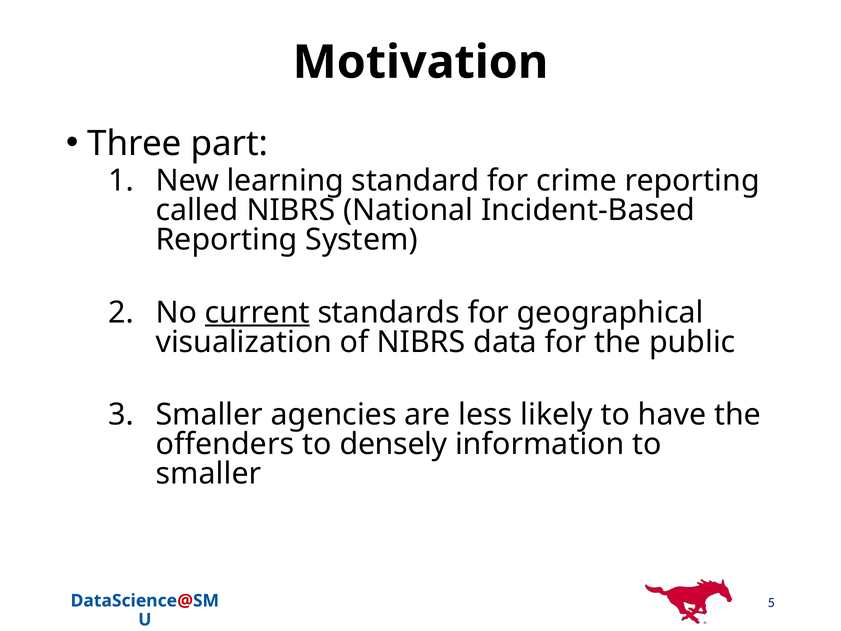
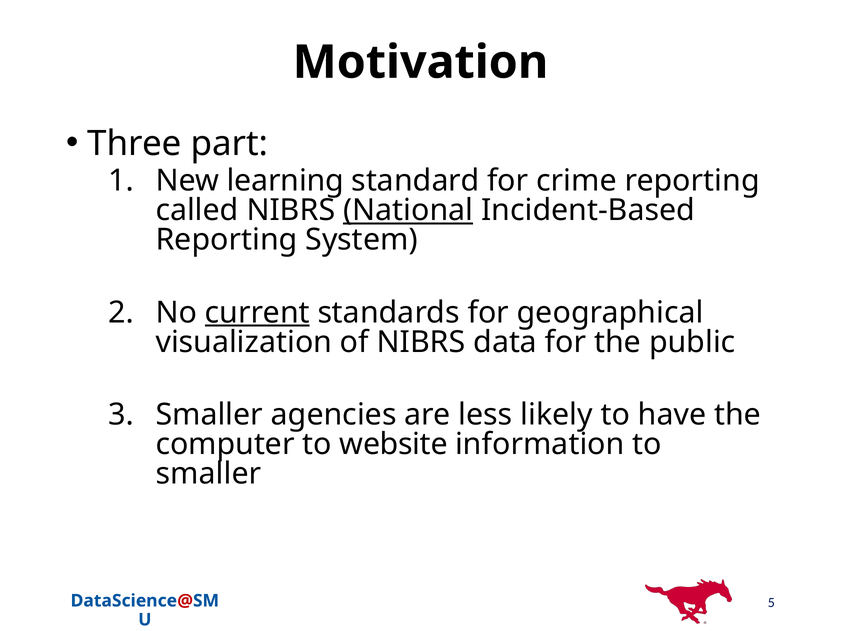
National underline: none -> present
offenders: offenders -> computer
densely: densely -> website
